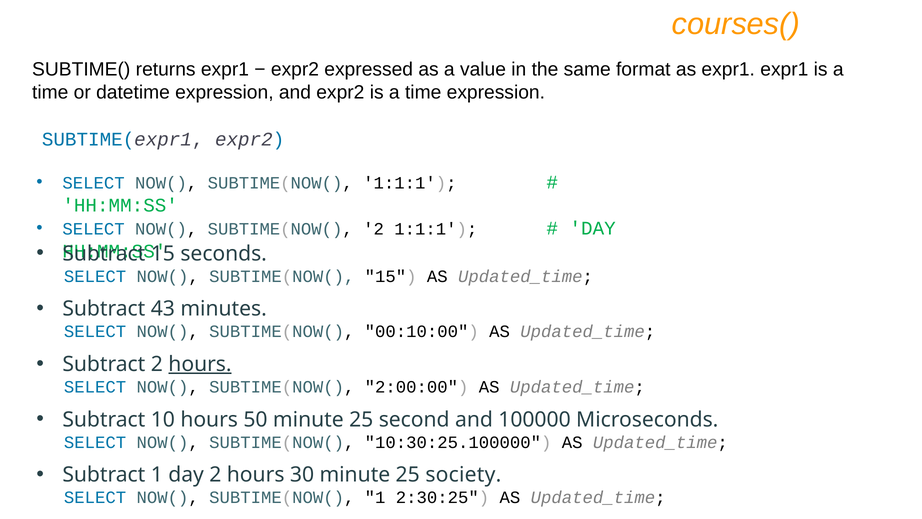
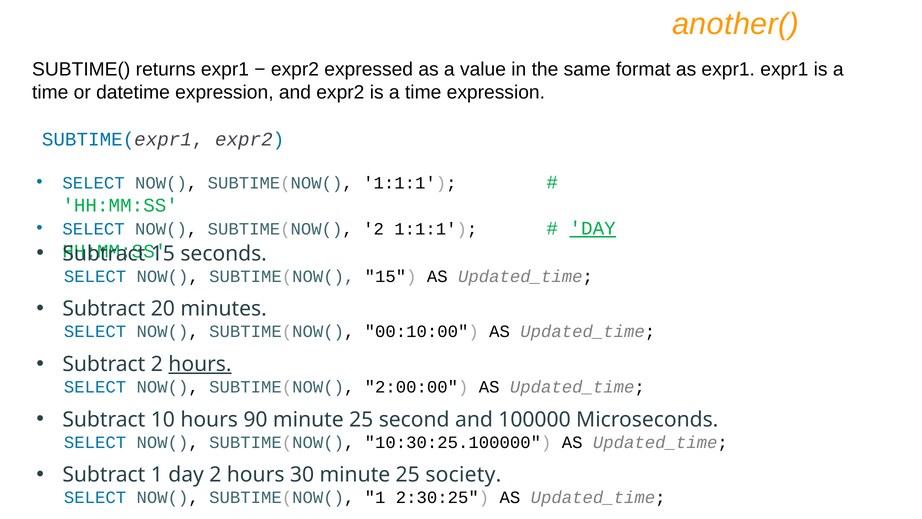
courses(: courses( -> another(
DAY at (593, 228) underline: none -> present
43: 43 -> 20
50: 50 -> 90
